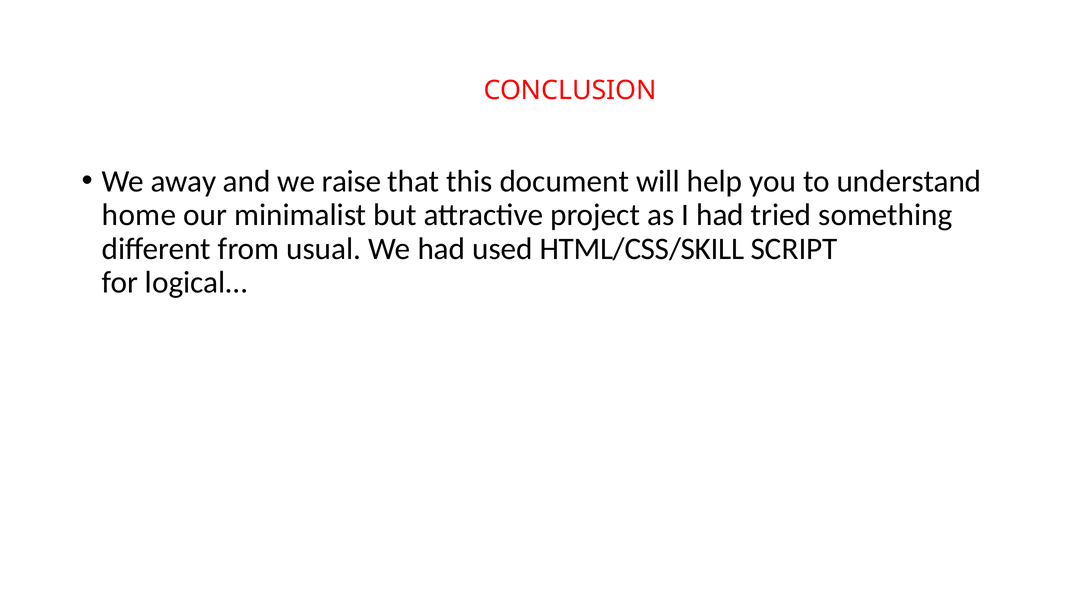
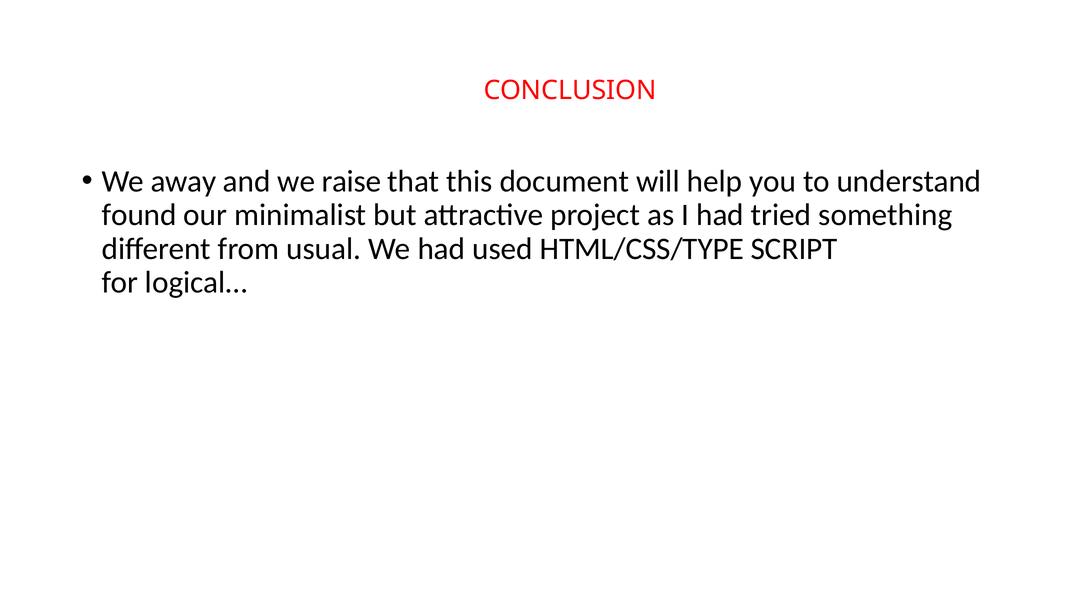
home: home -> found
HTML/CSS/SKILL: HTML/CSS/SKILL -> HTML/CSS/TYPE
